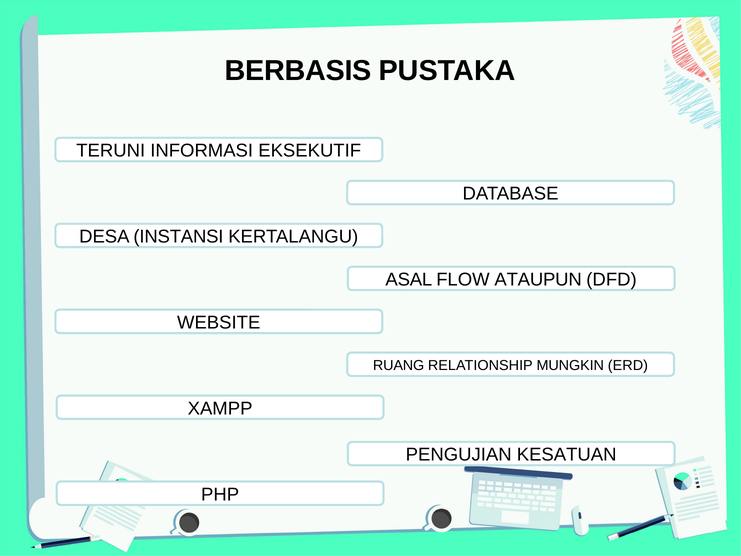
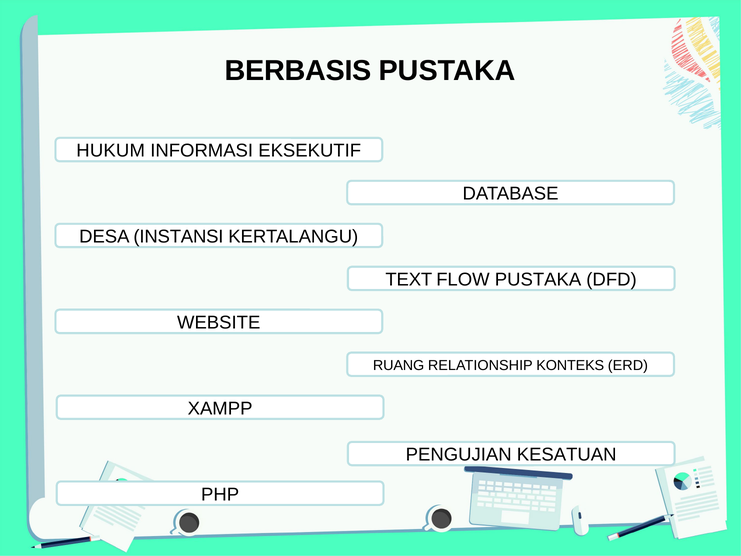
TERUNI: TERUNI -> HUKUM
ASAL: ASAL -> TEXT
FLOW ATAUPUN: ATAUPUN -> PUSTAKA
MUNGKIN: MUNGKIN -> KONTEKS
